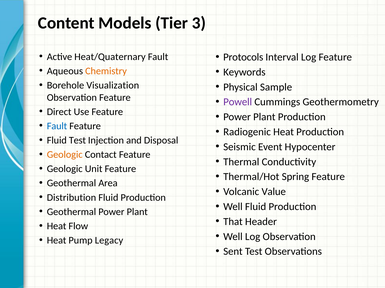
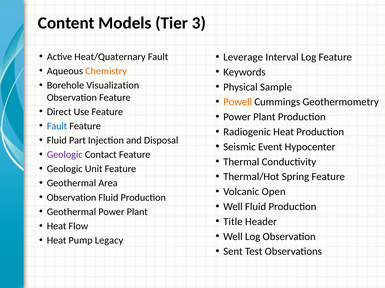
Protocols: Protocols -> Leverage
Powell colour: purple -> orange
Fluid Test: Test -> Part
Geologic at (65, 155) colour: orange -> purple
Value: Value -> Open
Distribution at (71, 198): Distribution -> Observation
That: That -> Title
